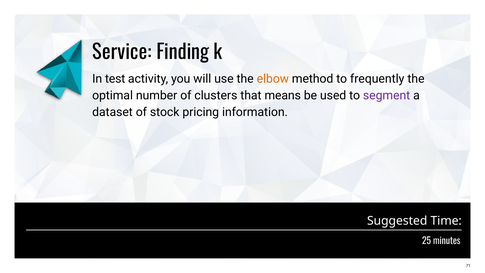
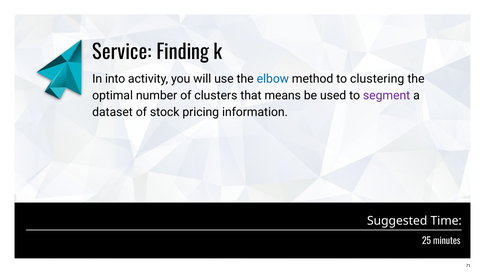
test: test -> into
elbow colour: orange -> blue
frequently: frequently -> clustering
